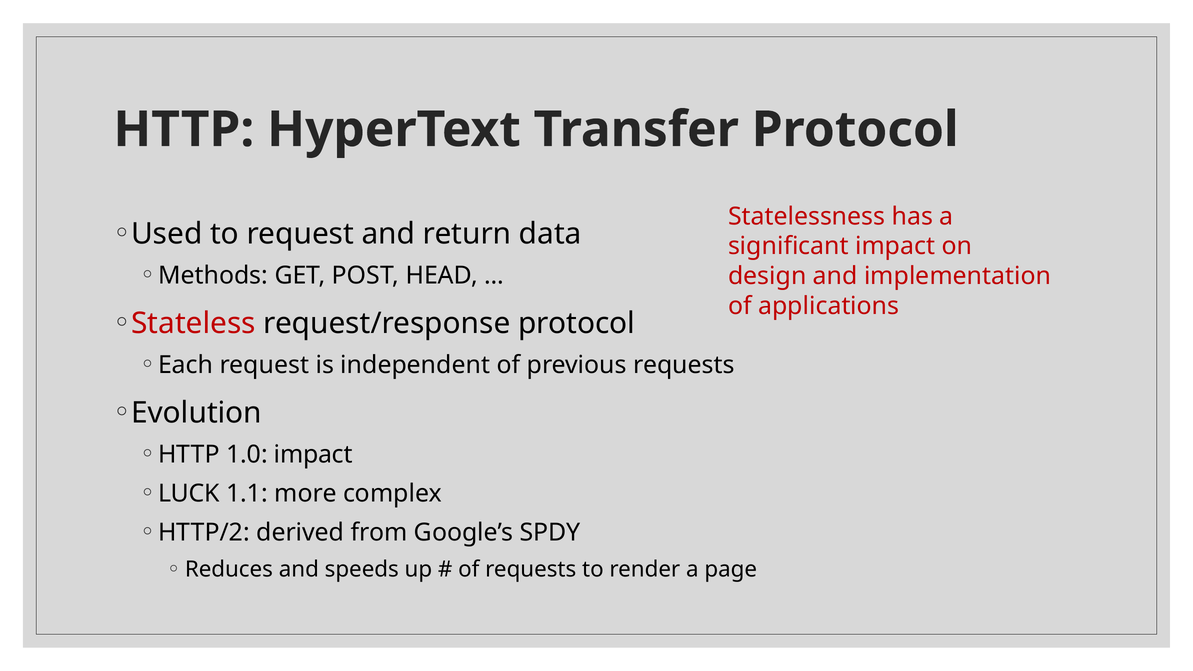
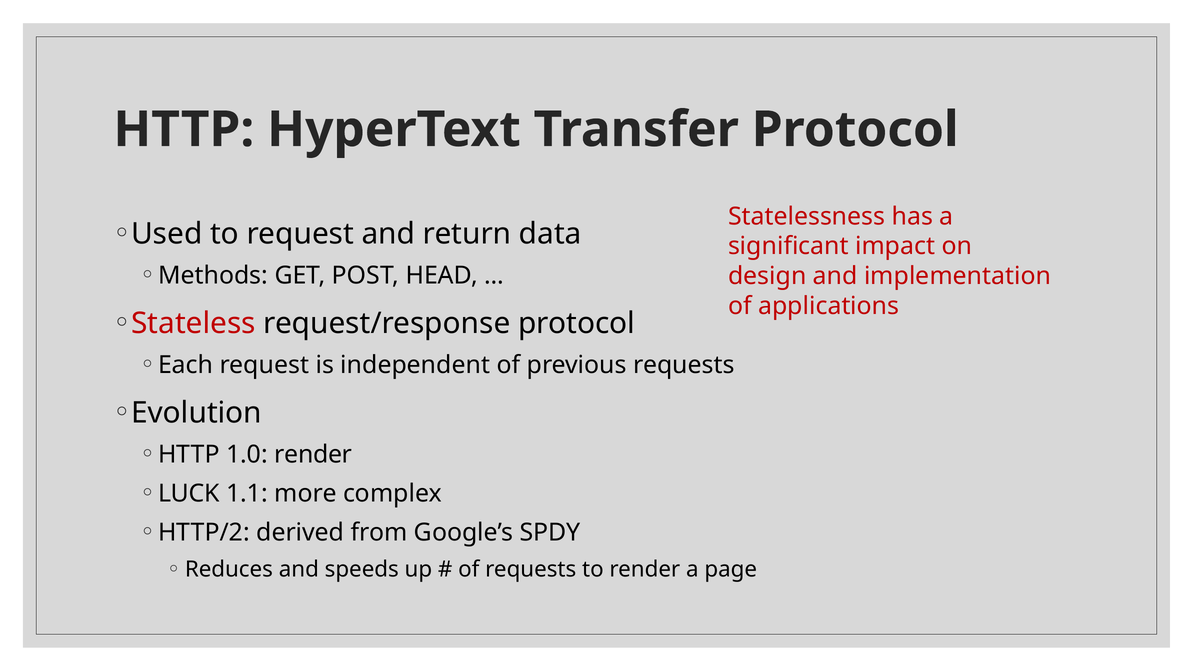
1.0 impact: impact -> render
